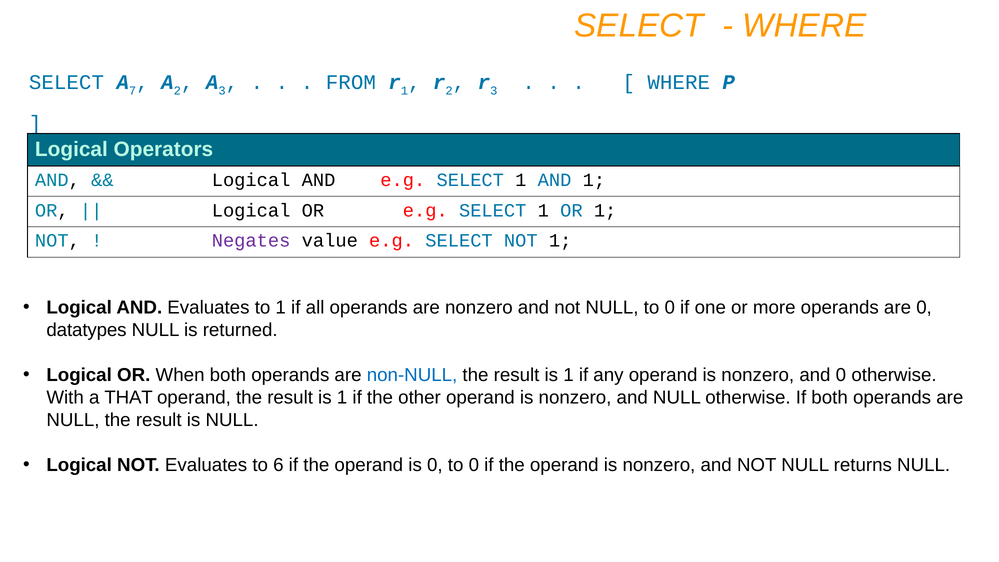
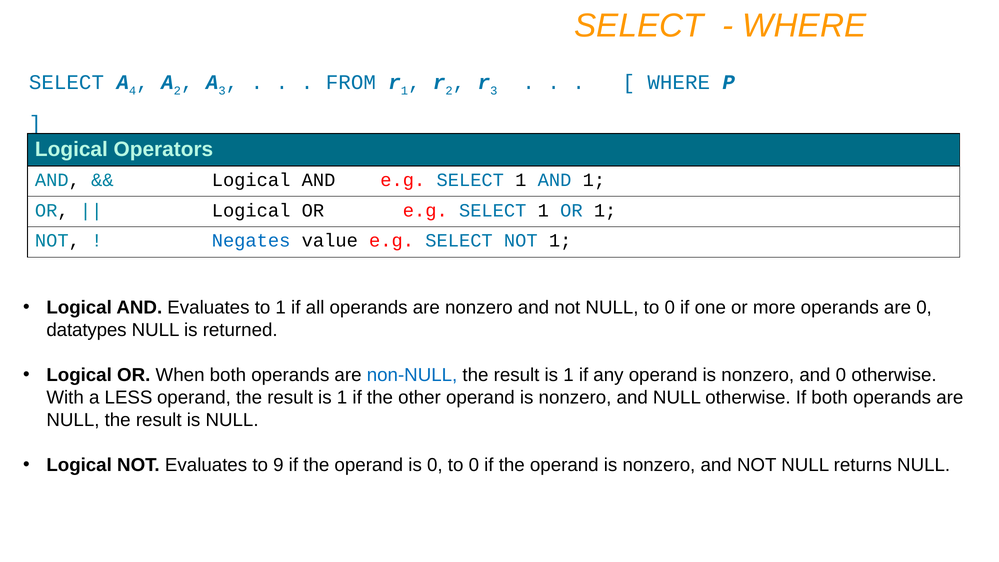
7: 7 -> 4
Negates colour: purple -> blue
THAT: THAT -> LESS
6: 6 -> 9
